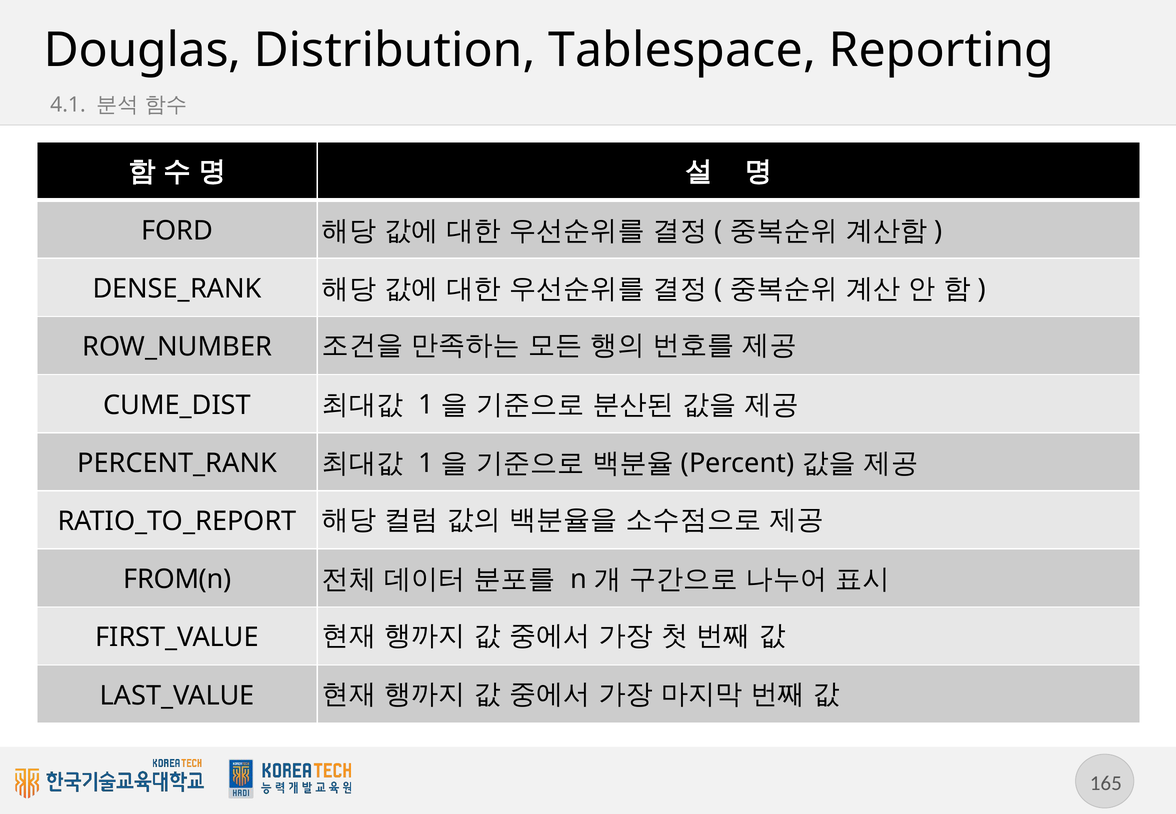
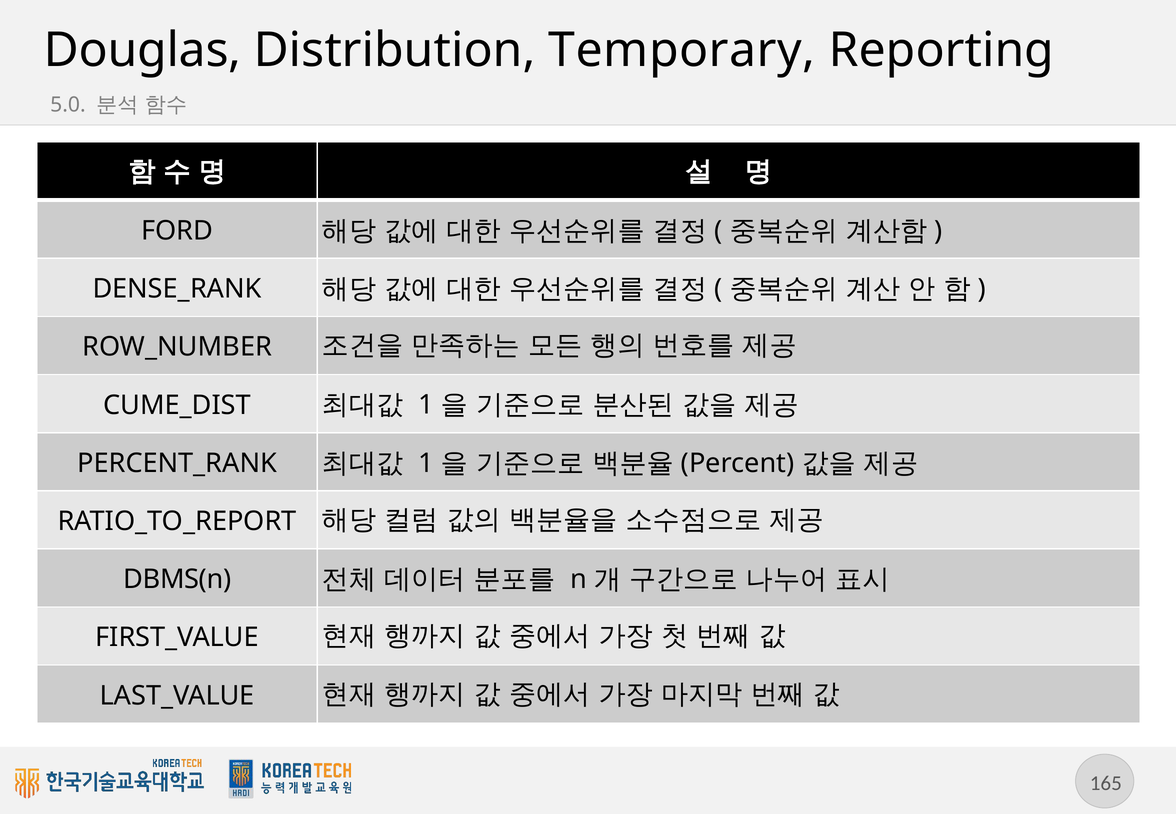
Tablespace: Tablespace -> Temporary
4.1: 4.1 -> 5.0
FROM(n: FROM(n -> DBMS(n
